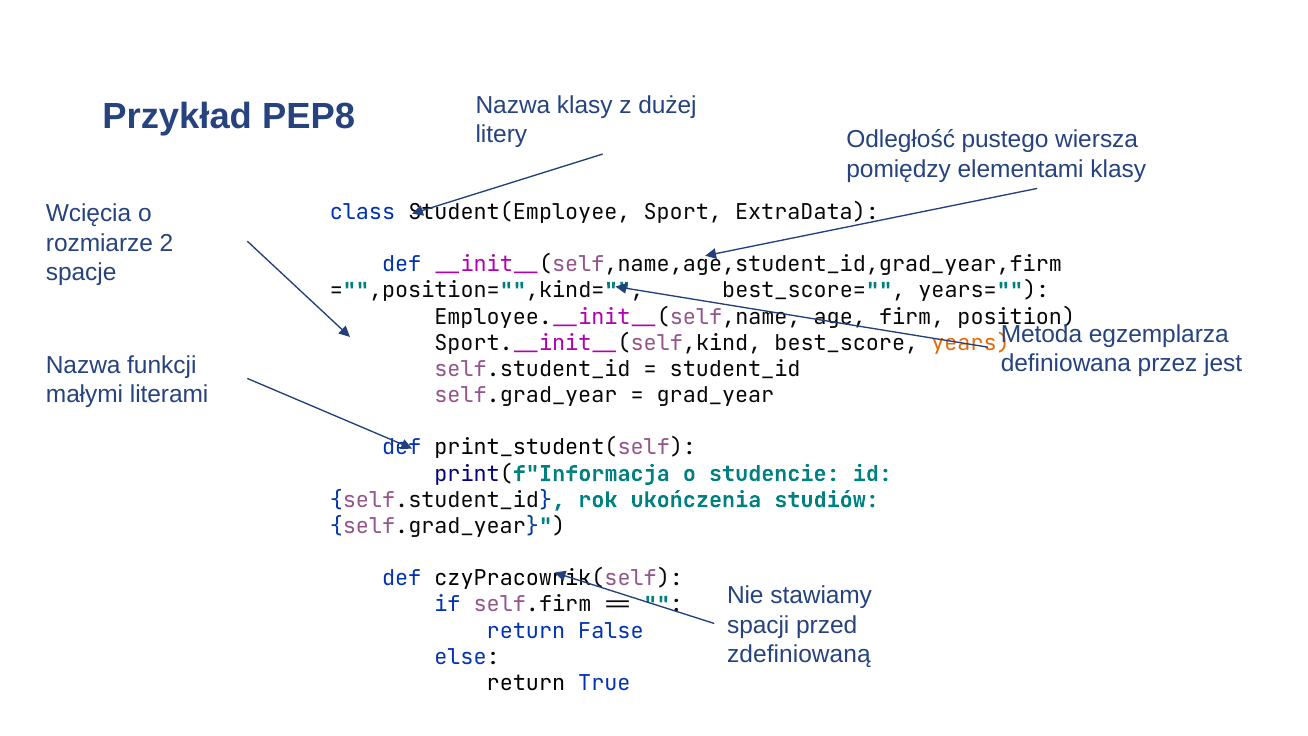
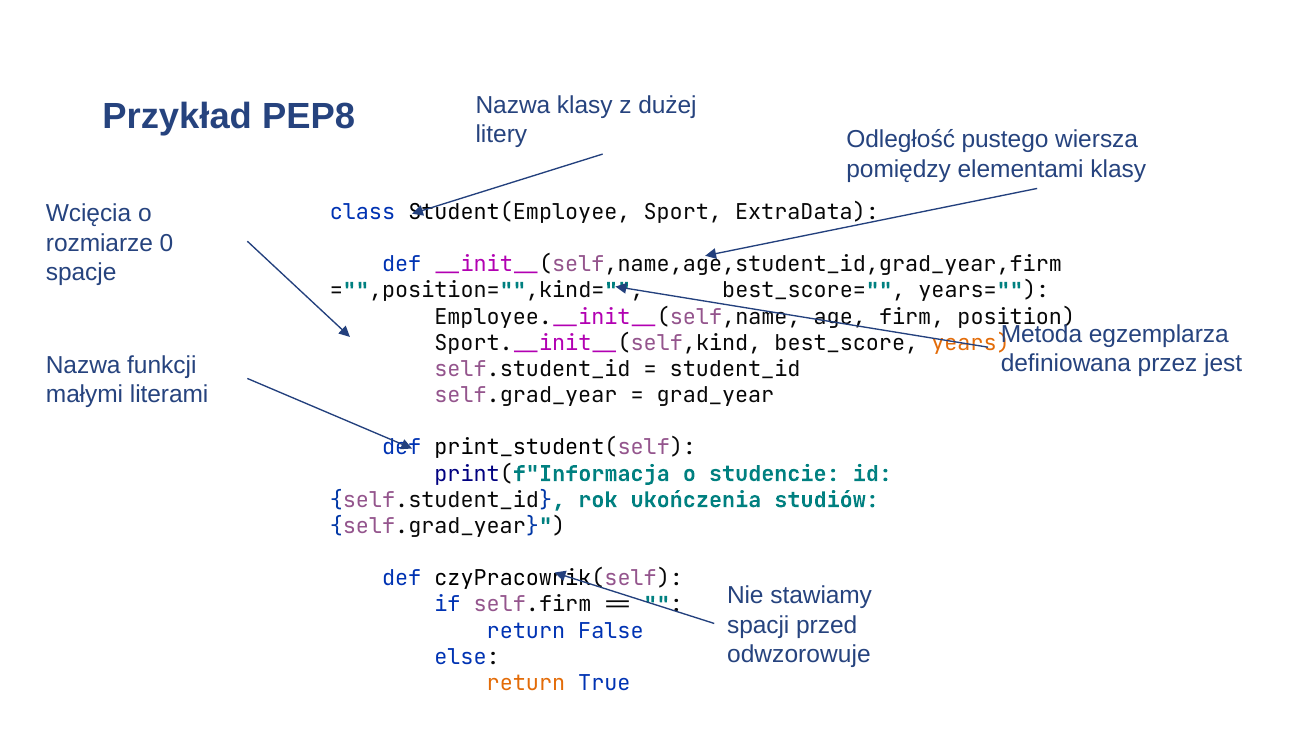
2: 2 -> 0
zdefiniowaną: zdefiniowaną -> odwzorowuje
return at (526, 683) colour: black -> orange
